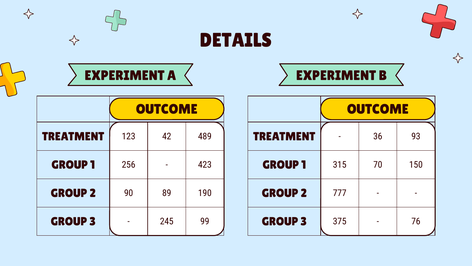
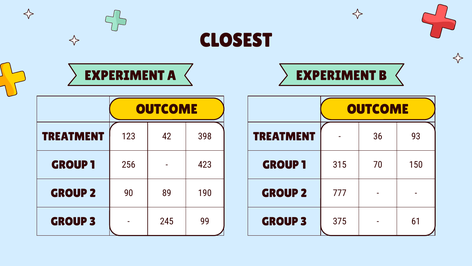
DETAILS: DETAILS -> CLOSEST
489: 489 -> 398
76: 76 -> 61
